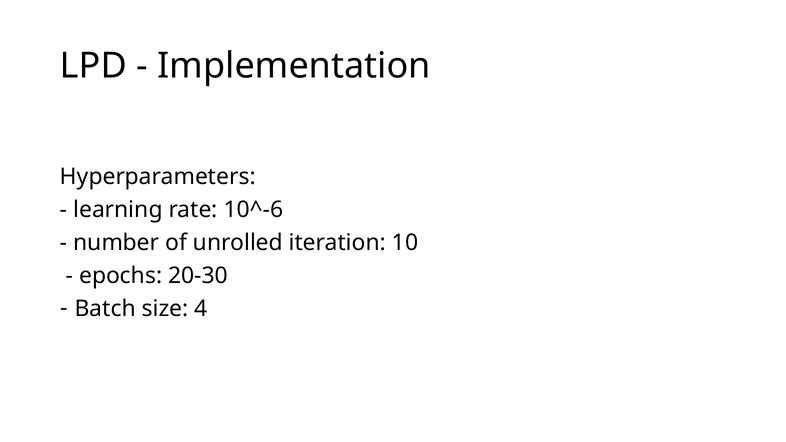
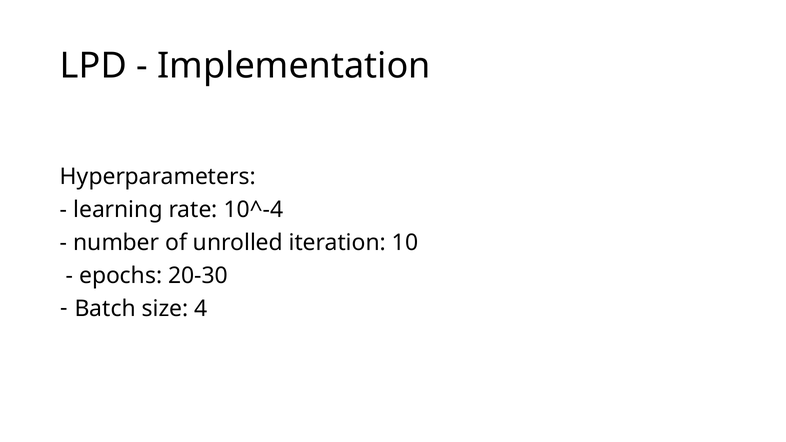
10^-6: 10^-6 -> 10^-4
